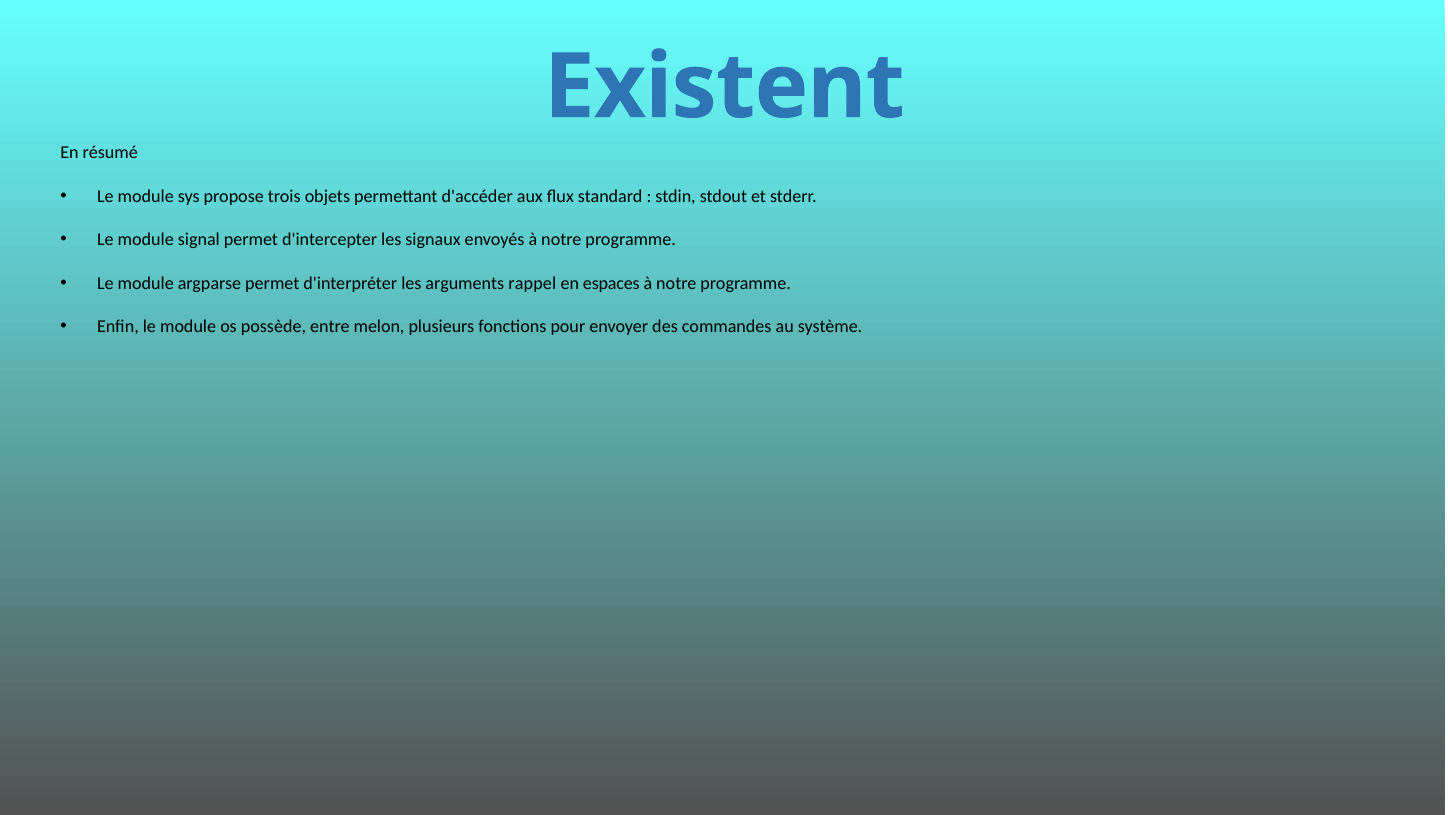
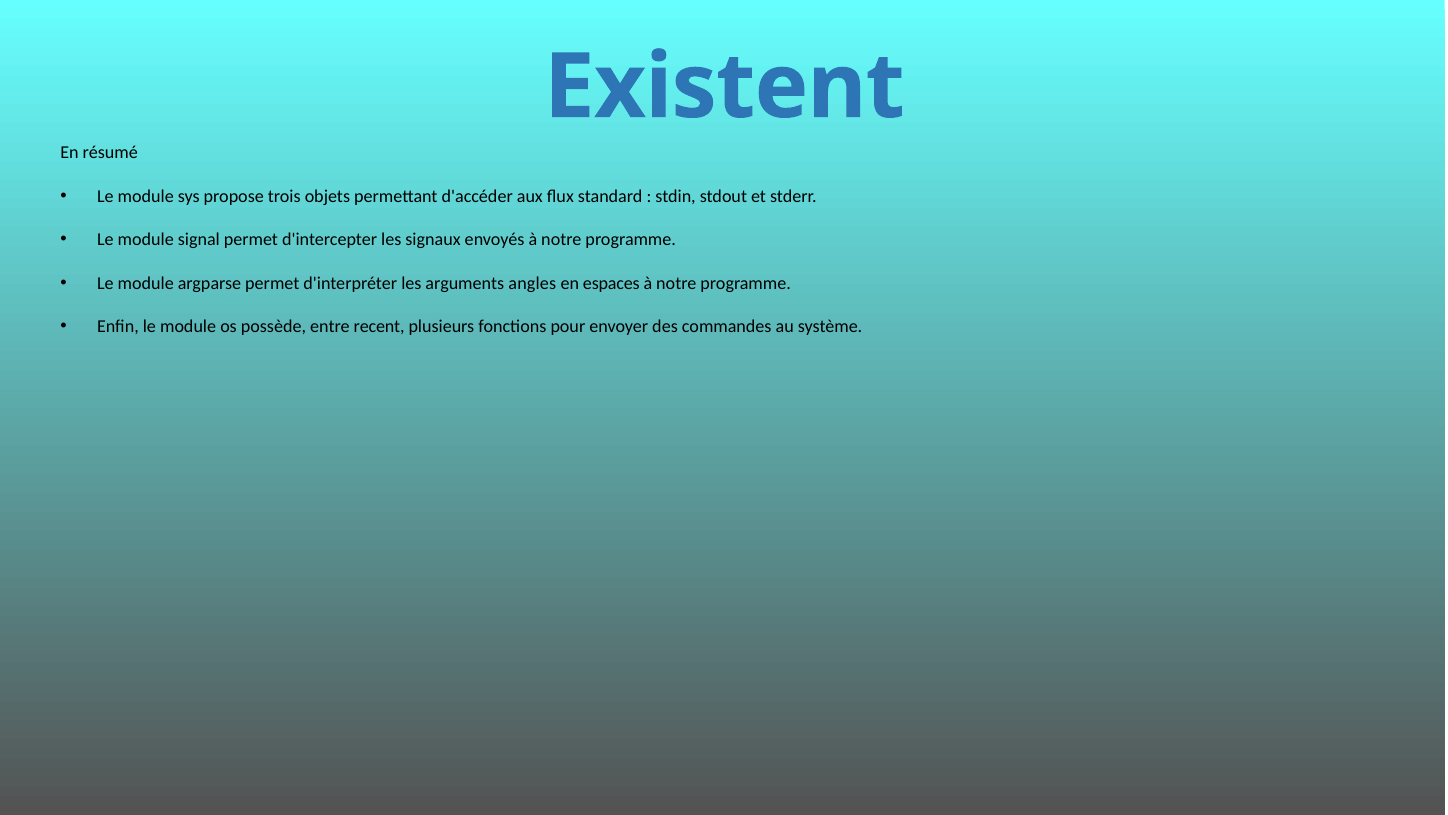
rappel: rappel -> angles
melon: melon -> recent
